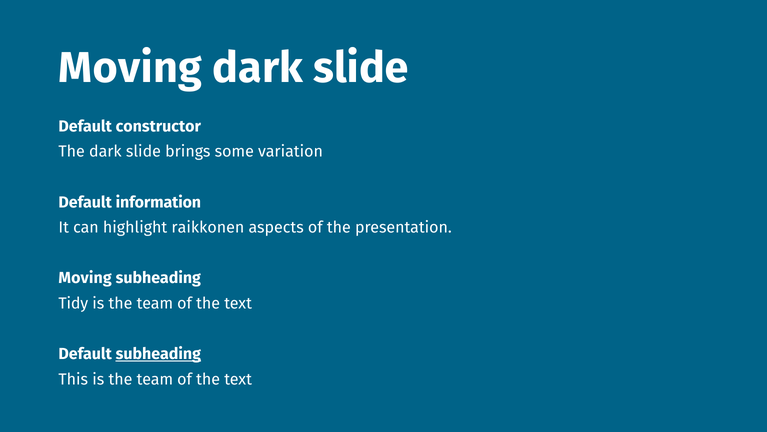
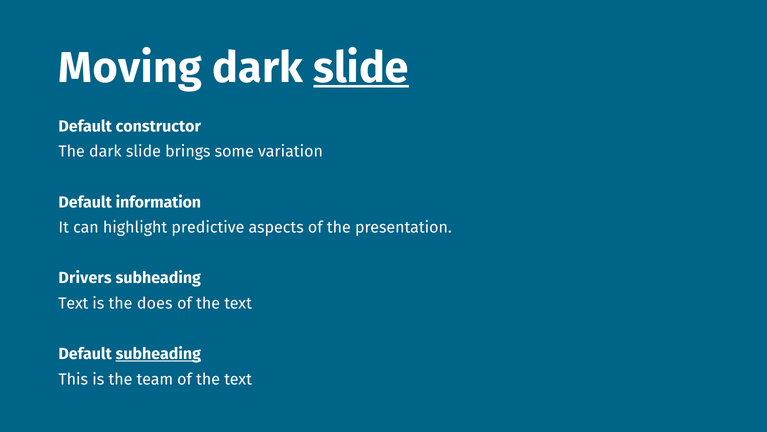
slide at (361, 68) underline: none -> present
raikkonen: raikkonen -> predictive
Moving at (85, 278): Moving -> Drivers
Tidy at (73, 303): Tidy -> Text
team at (155, 303): team -> does
